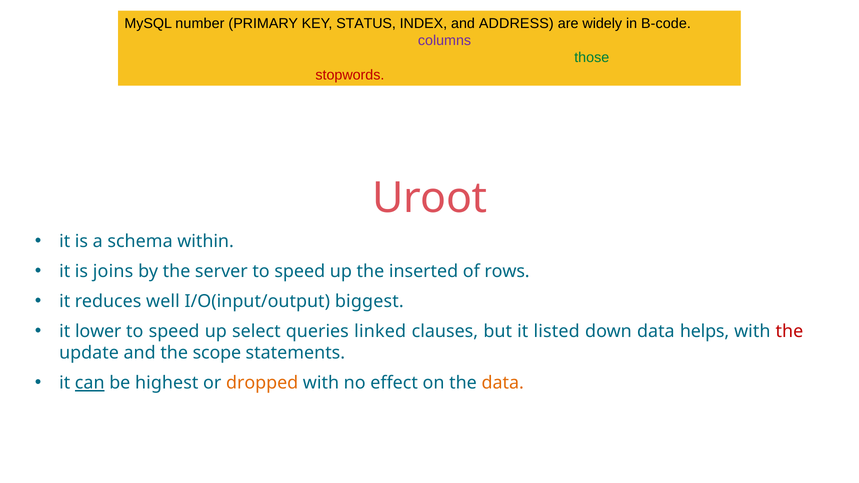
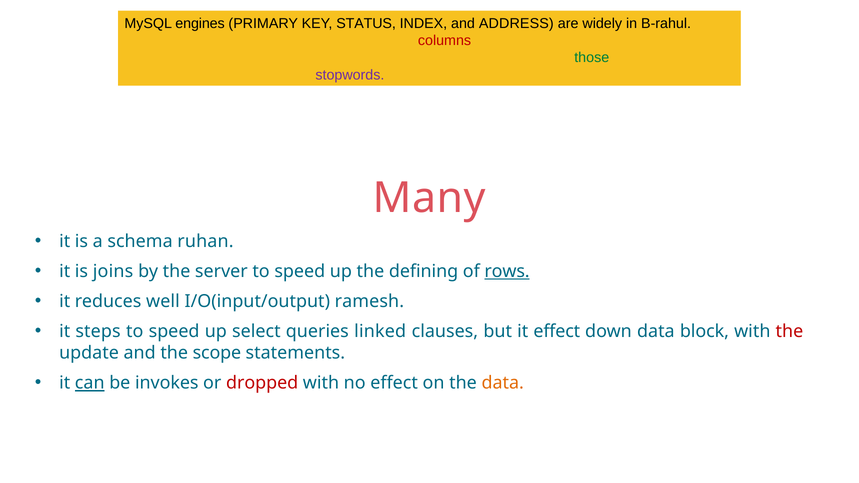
number: number -> engines
B-code: B-code -> B-rahul
columns at (445, 41) colour: purple -> red
stopwords colour: red -> purple
Uroot: Uroot -> Many
schema within: within -> ruhan
inserted: inserted -> defining
rows underline: none -> present
biggest: biggest -> ramesh
lower: lower -> steps
it listed: listed -> effect
helps: helps -> block
highest: highest -> invokes
dropped colour: orange -> red
